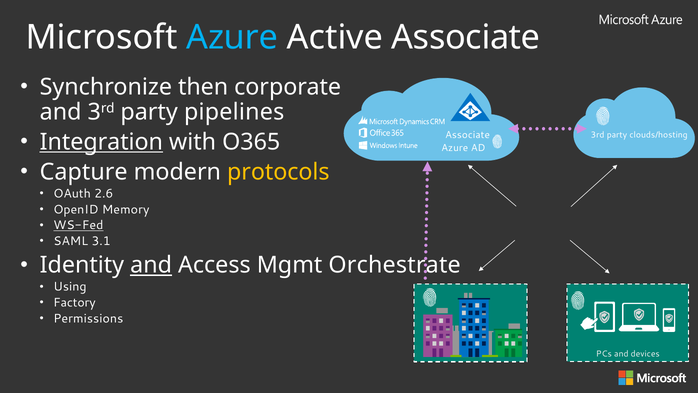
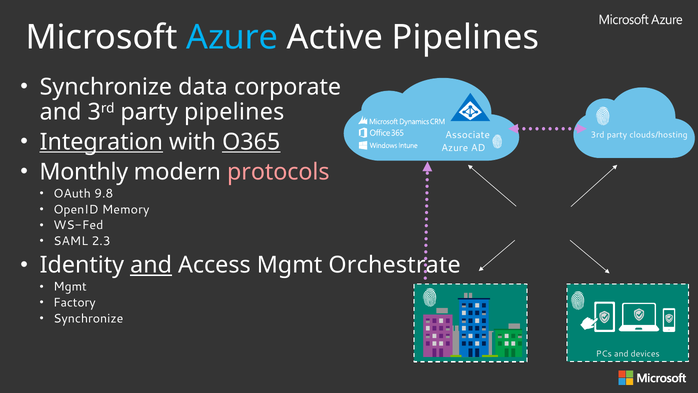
Active Associate: Associate -> Pipelines
then: then -> data
O365 underline: none -> present
Capture: Capture -> Monthly
protocols colour: yellow -> pink
2.6: 2.6 -> 9.8
WS-Fed underline: present -> none
3.1: 3.1 -> 2.3
Using at (70, 287): Using -> Mgmt
Permissions at (88, 318): Permissions -> Synchronize
